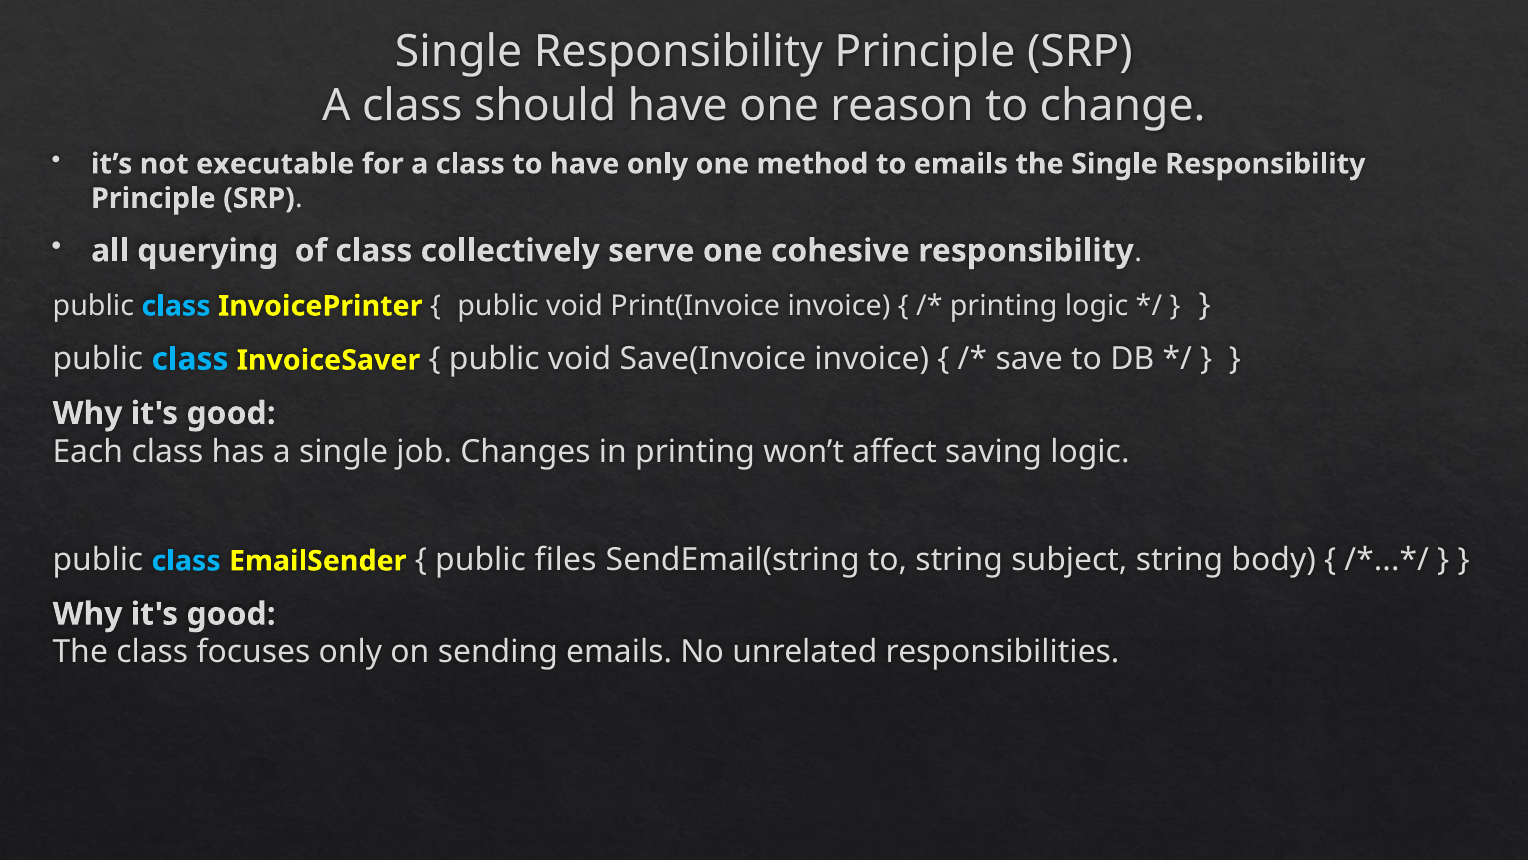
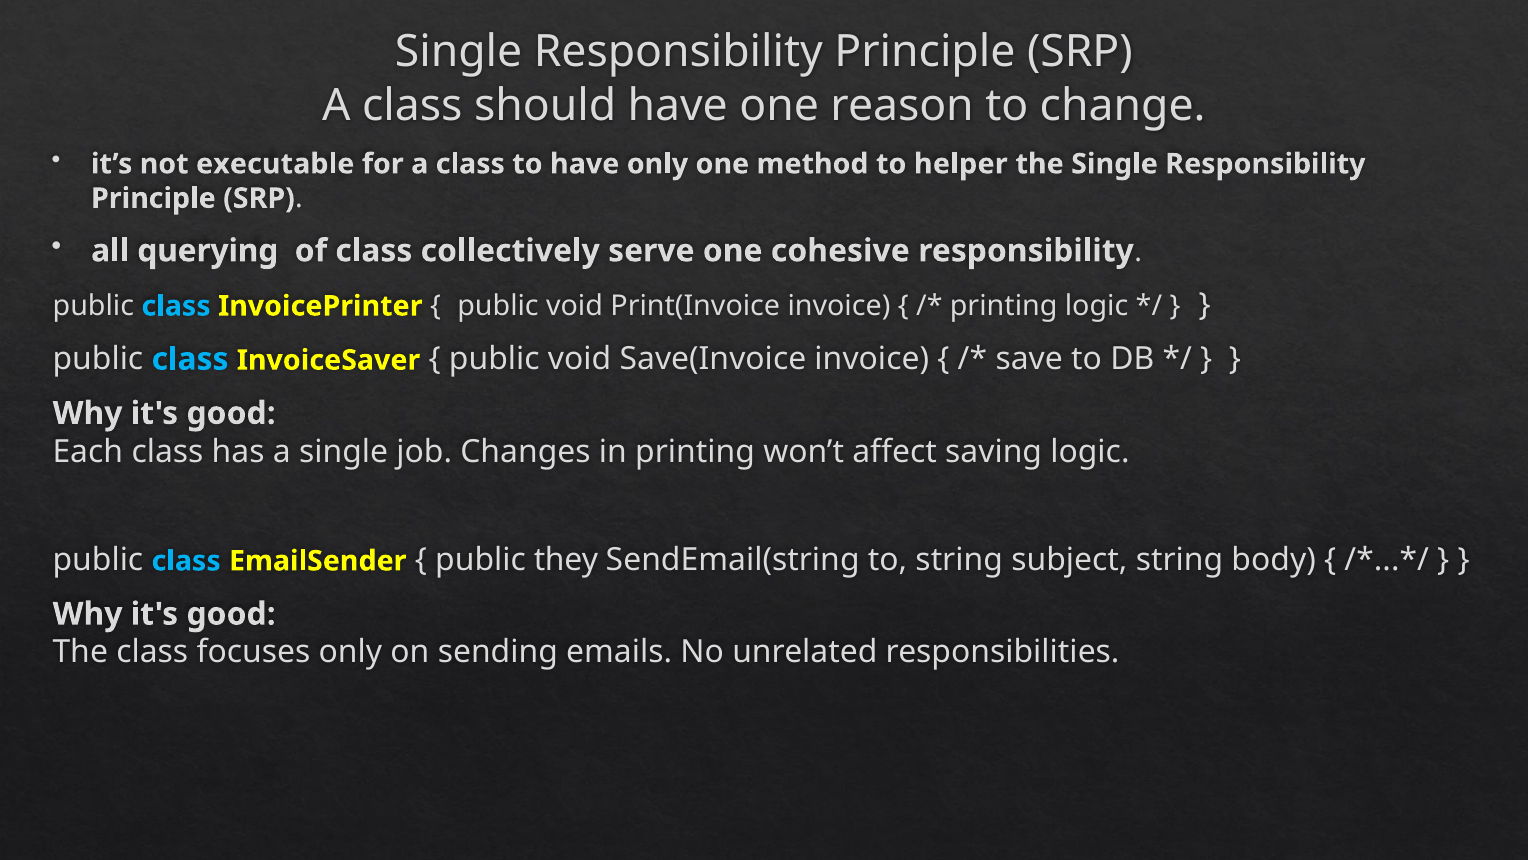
to emails: emails -> helper
files: files -> they
